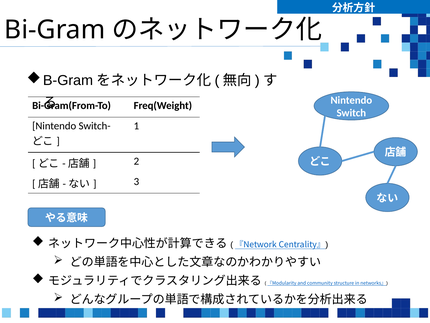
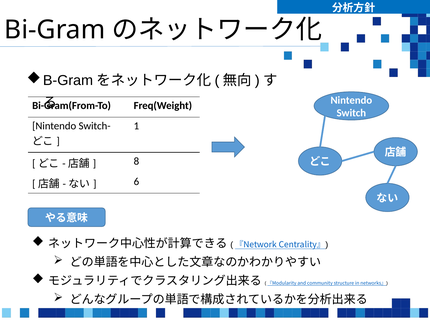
2: 2 -> 8
3: 3 -> 6
